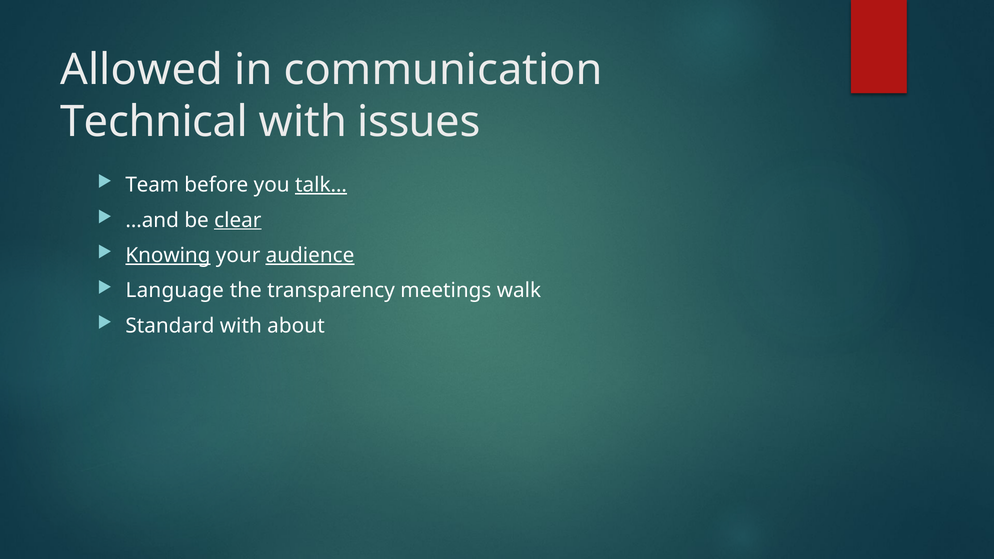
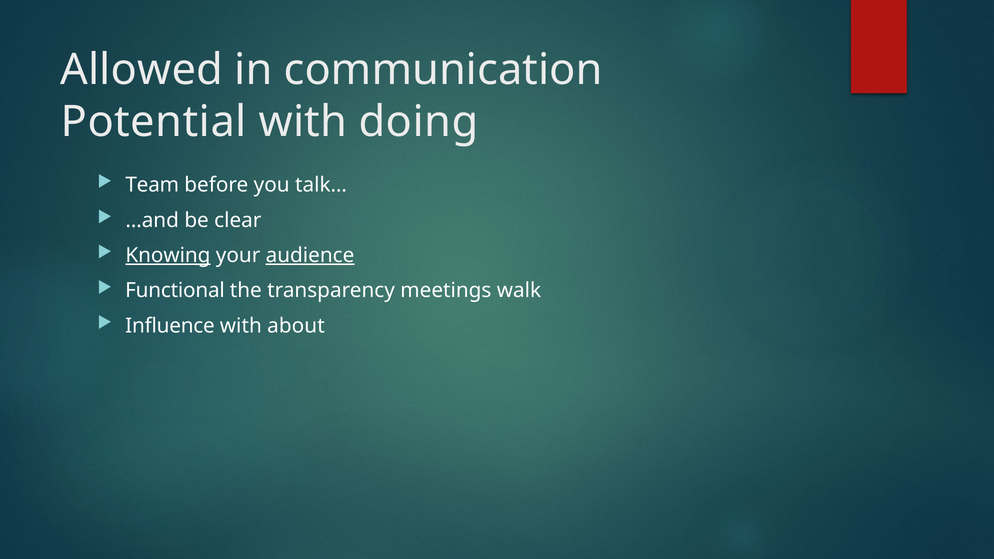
Technical: Technical -> Potential
issues: issues -> doing
talk… underline: present -> none
clear underline: present -> none
Language: Language -> Functional
Standard: Standard -> Influence
